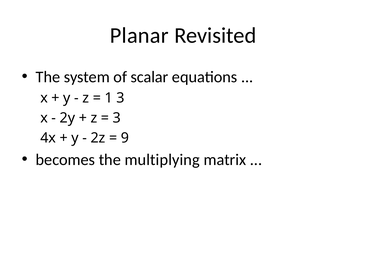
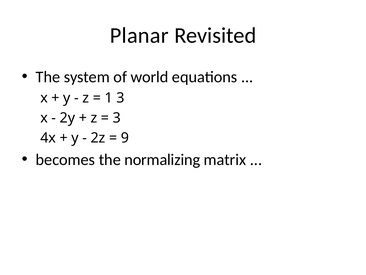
scalar: scalar -> world
multiplying: multiplying -> normalizing
